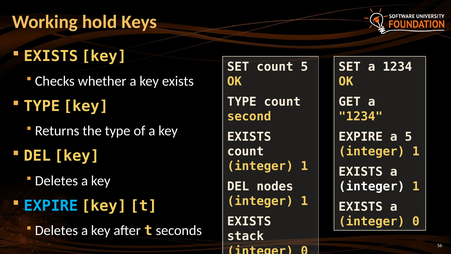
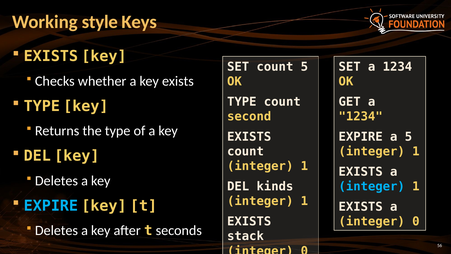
hold: hold -> style
nodes: nodes -> kinds
integer at (372, 186) colour: white -> light blue
